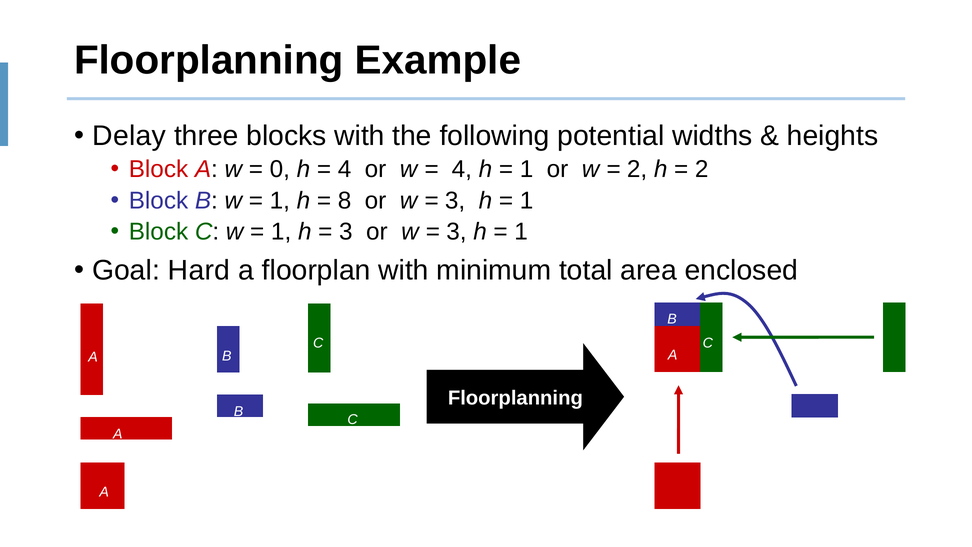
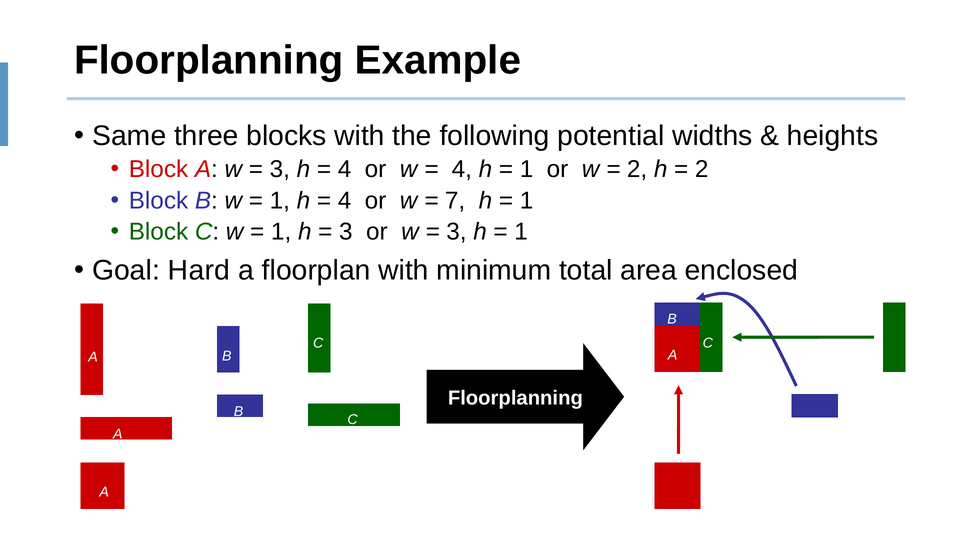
Delay: Delay -> Same
0 at (280, 169): 0 -> 3
8 at (345, 201): 8 -> 4
3 at (455, 201): 3 -> 7
